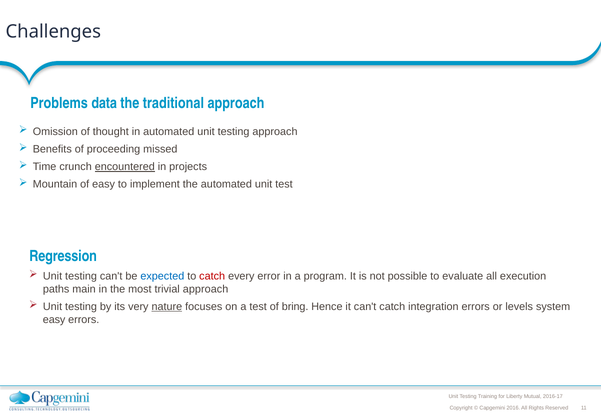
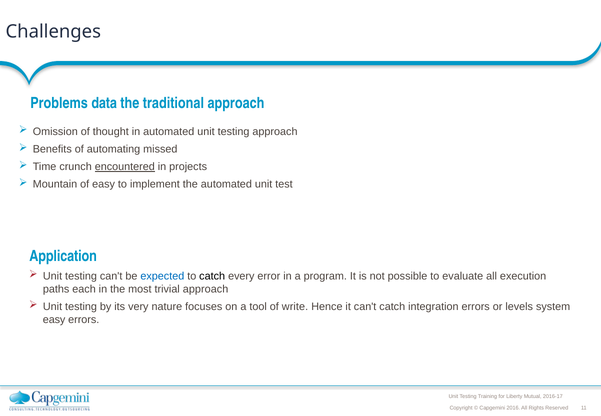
proceeding: proceeding -> automating
Regression: Regression -> Application
catch at (212, 276) colour: red -> black
main: main -> each
nature underline: present -> none
a test: test -> tool
bring: bring -> write
